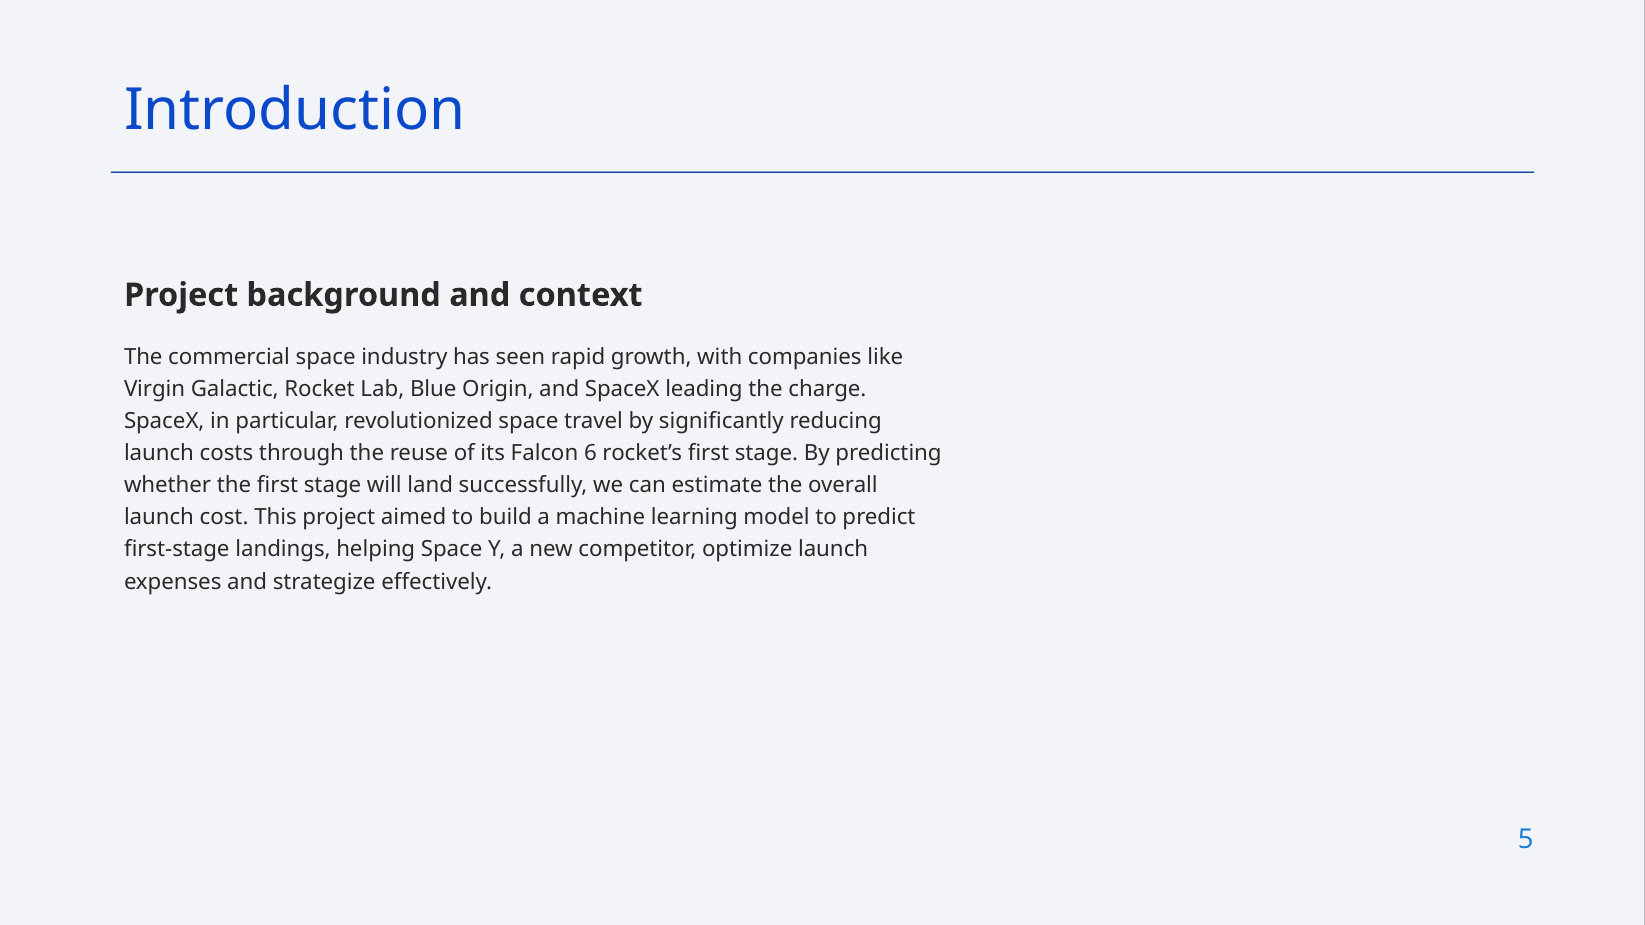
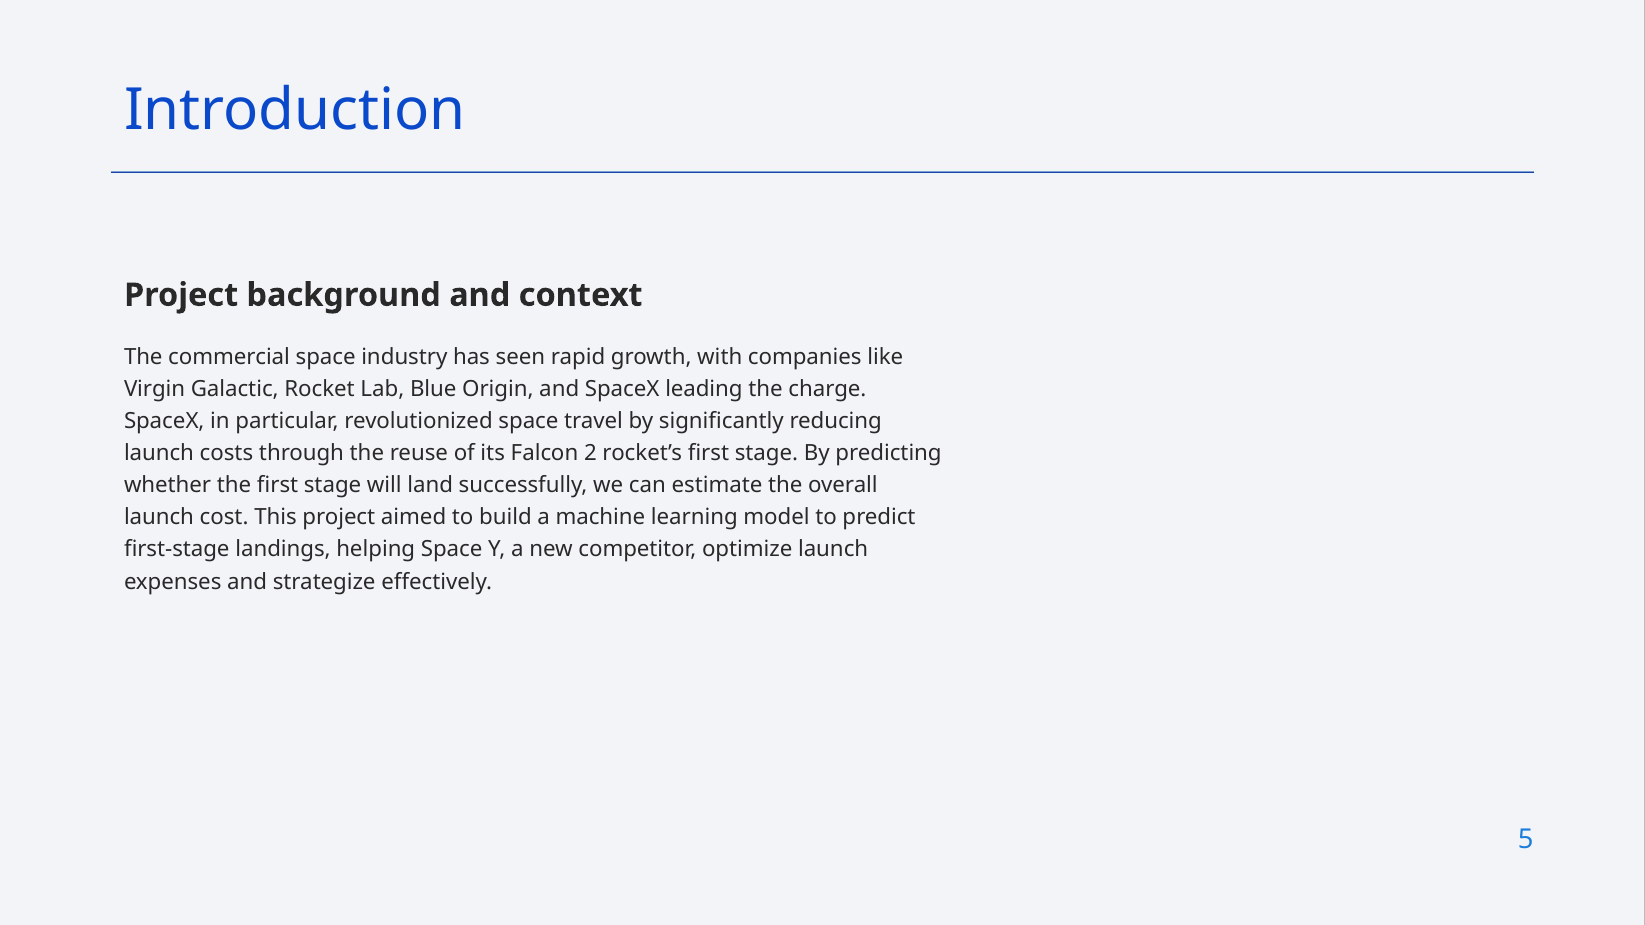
6: 6 -> 2
